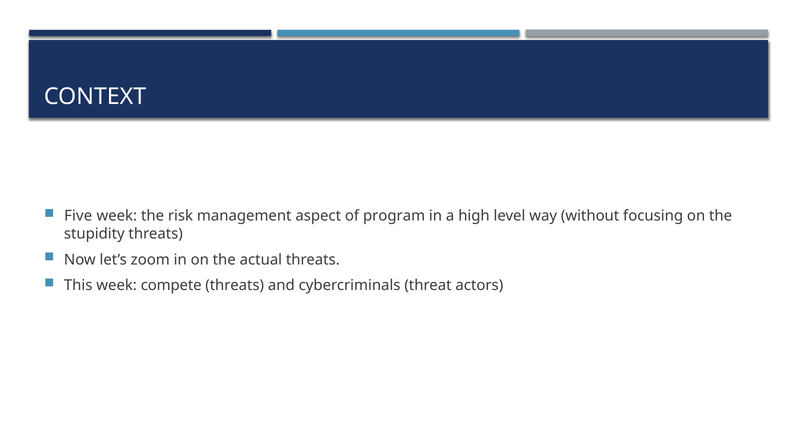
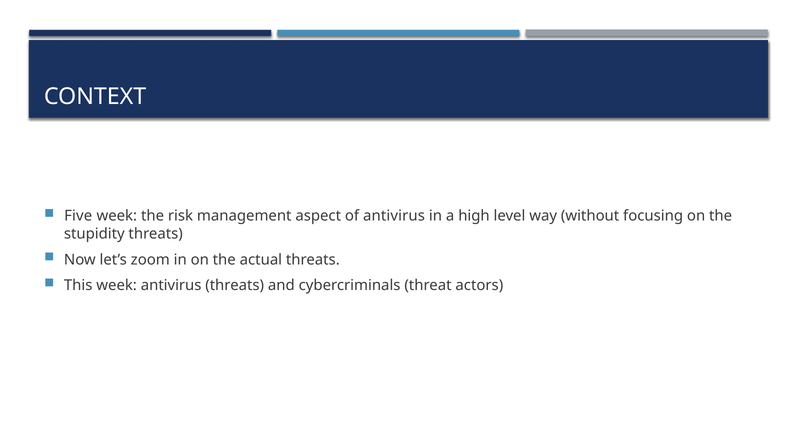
of program: program -> antivirus
week compete: compete -> antivirus
